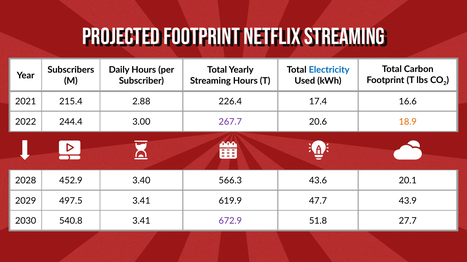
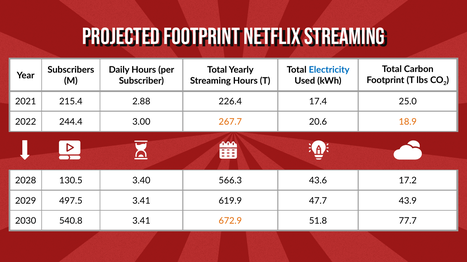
16.6: 16.6 -> 25.0
267.7 colour: purple -> orange
452.9: 452.9 -> 130.5
20.1: 20.1 -> 17.2
672.9 colour: purple -> orange
27.7: 27.7 -> 77.7
